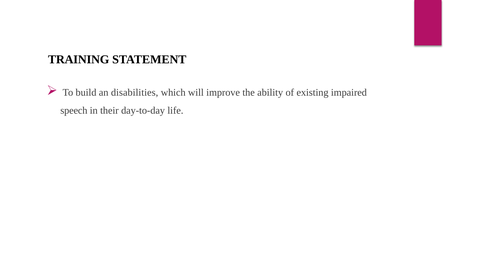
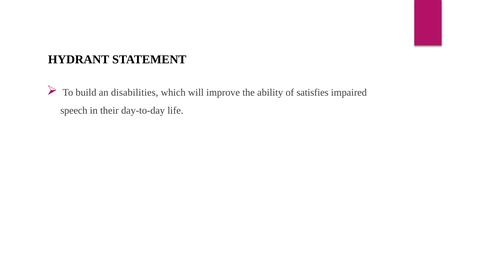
TRAINING: TRAINING -> HYDRANT
existing: existing -> satisfies
